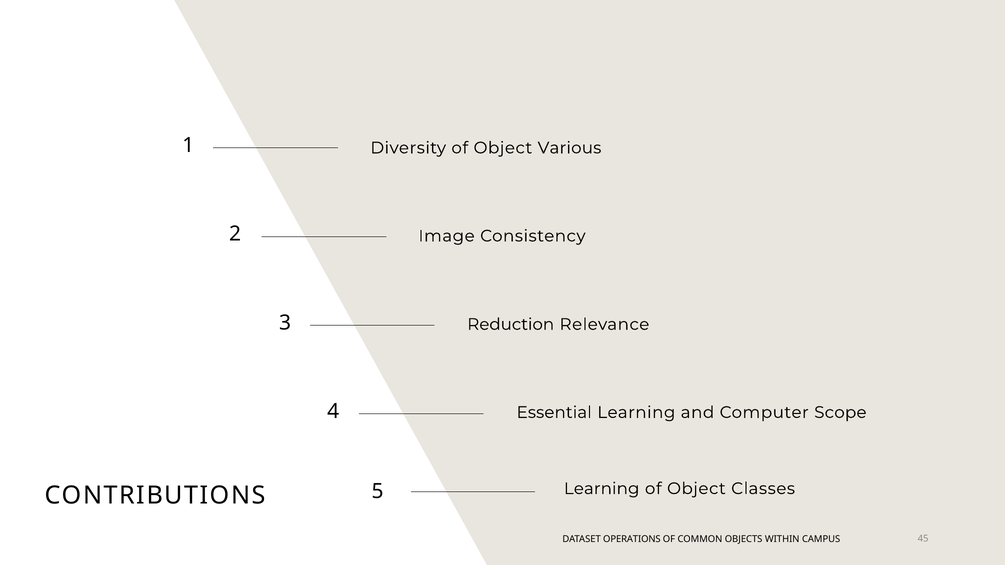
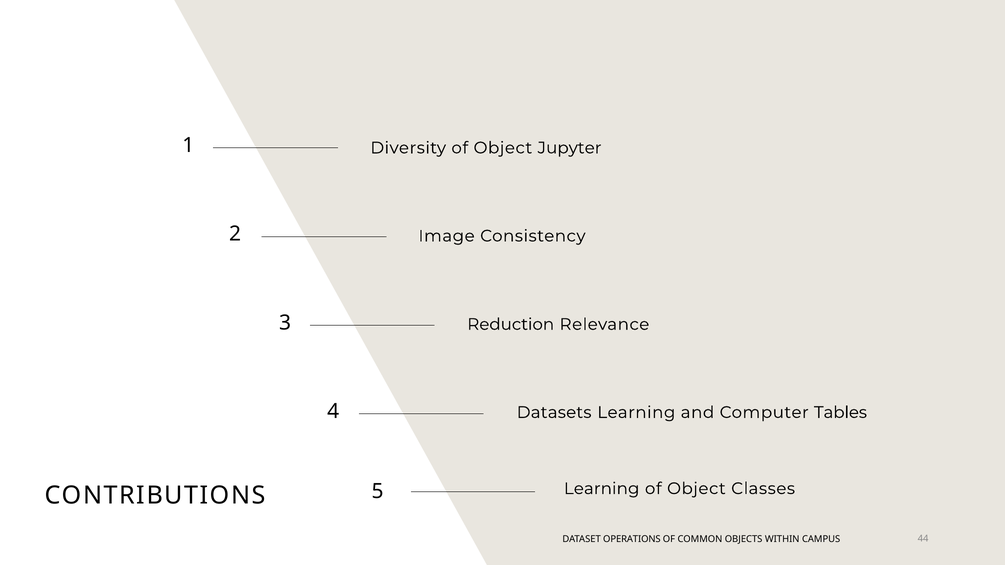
Various: Various -> Jupyter
Essential: Essential -> Datasets
Scope: Scope -> Tables
45: 45 -> 44
